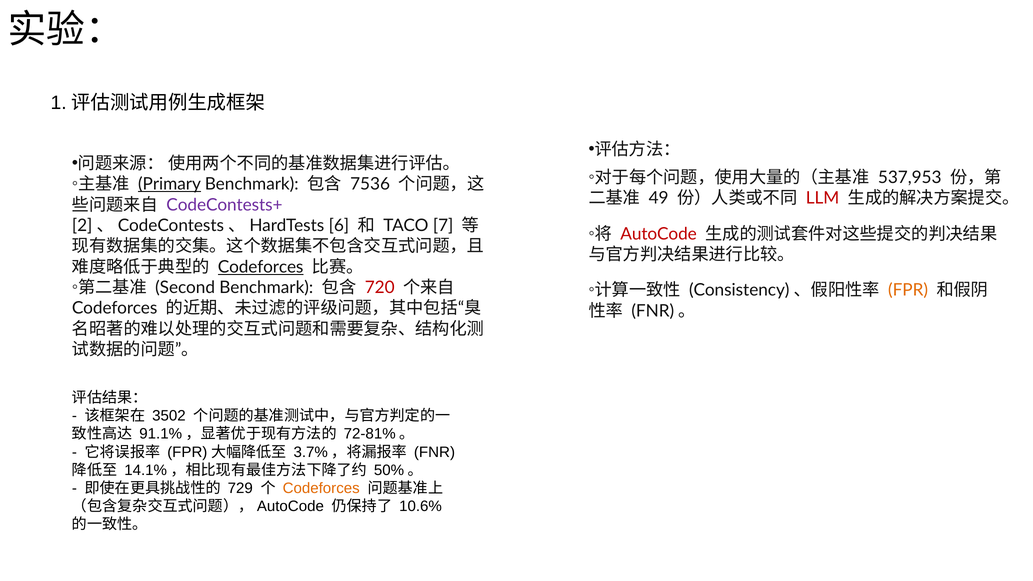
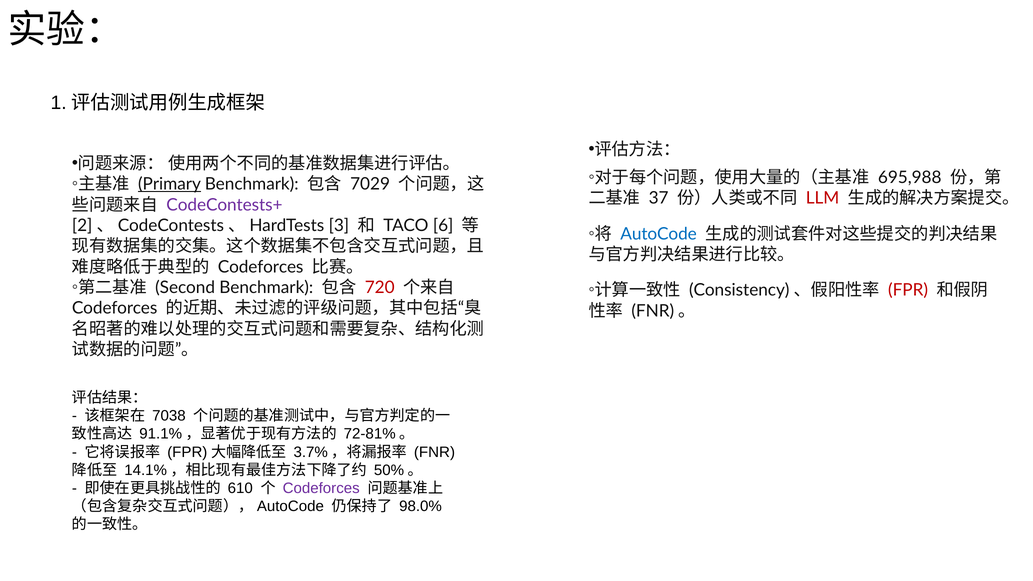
537,953: 537,953 -> 695,988
7536: 7536 -> 7029
49: 49 -> 37
6: 6 -> 3
7: 7 -> 6
AutoCode colour: red -> blue
Codeforces at (261, 267) underline: present -> none
FPR colour: orange -> red
3502: 3502 -> 7038
729: 729 -> 610
Codeforces at (321, 488) colour: orange -> purple
10.6%: 10.6% -> 98.0%
